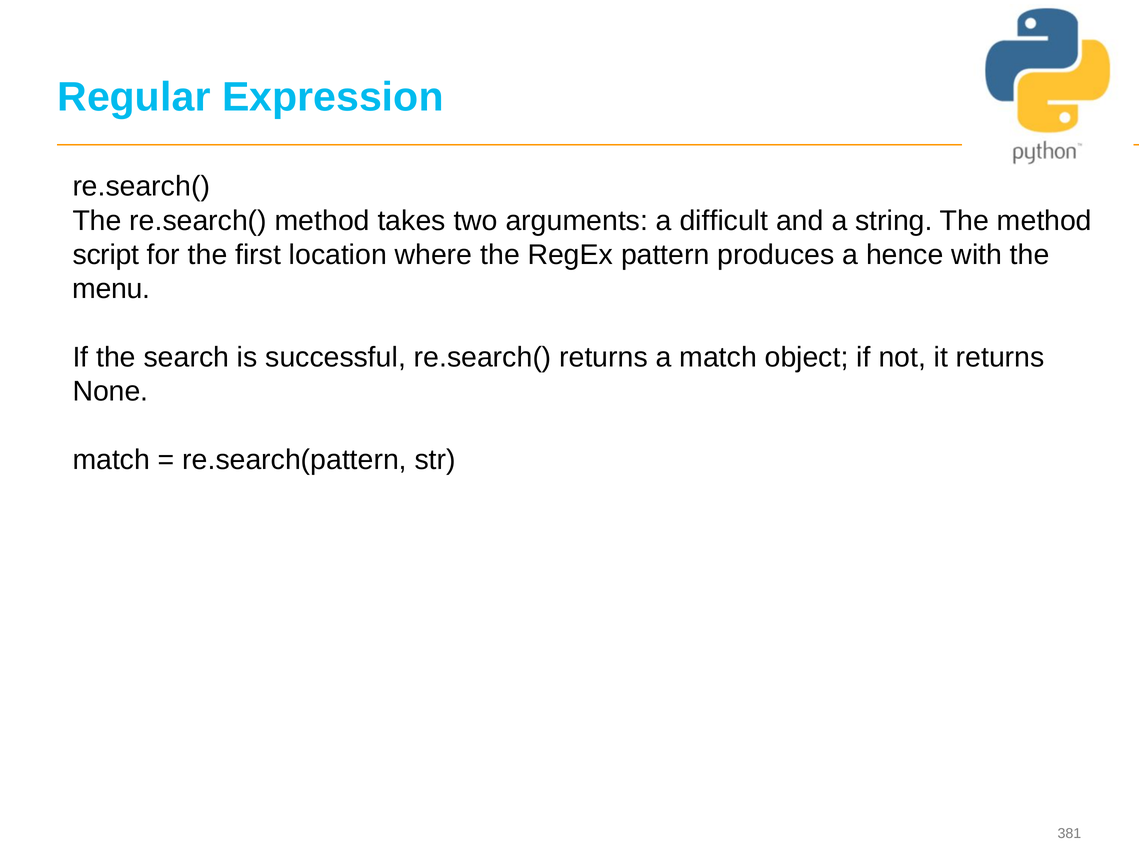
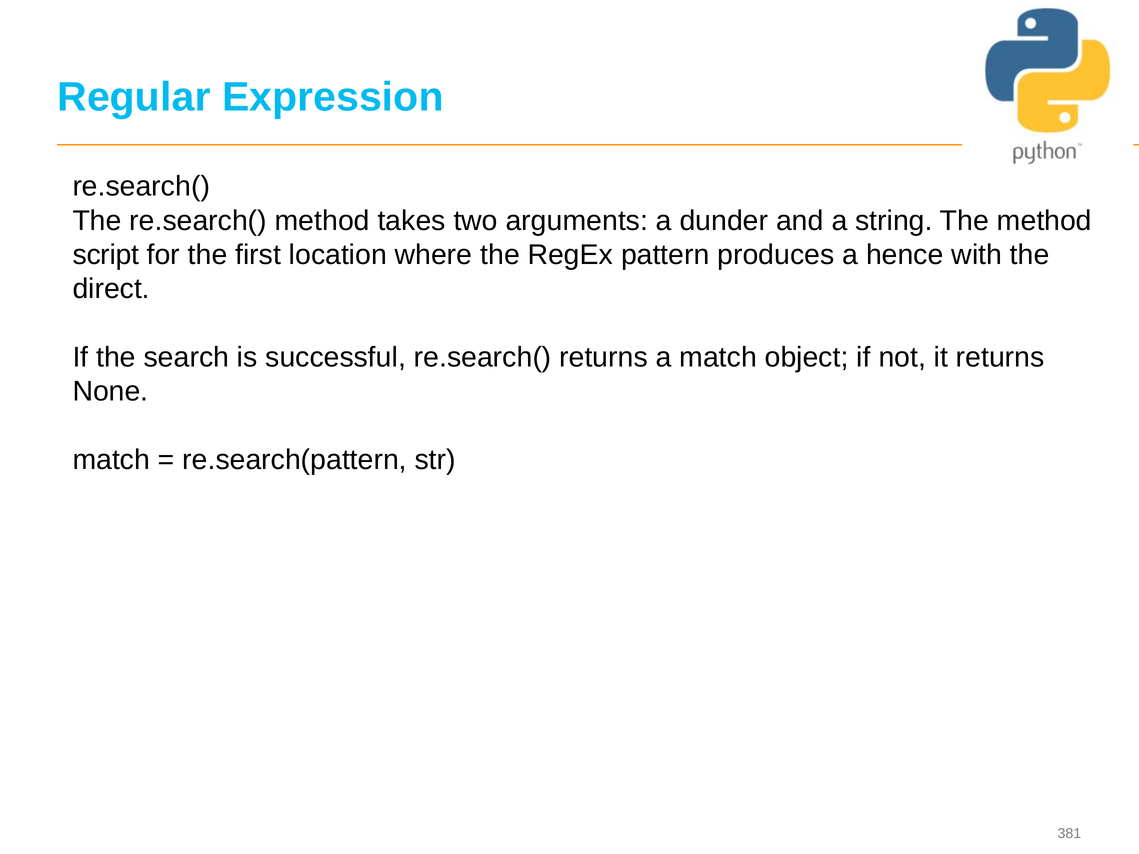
difficult: difficult -> dunder
menu: menu -> direct
